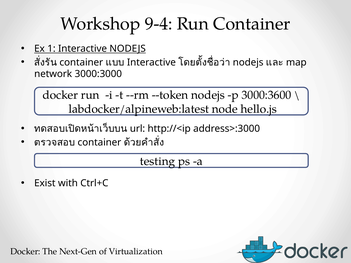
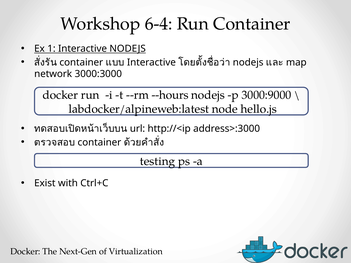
9-4: 9-4 -> 6-4
--token: --token -> --hours
3000:3600: 3000:3600 -> 3000:9000
